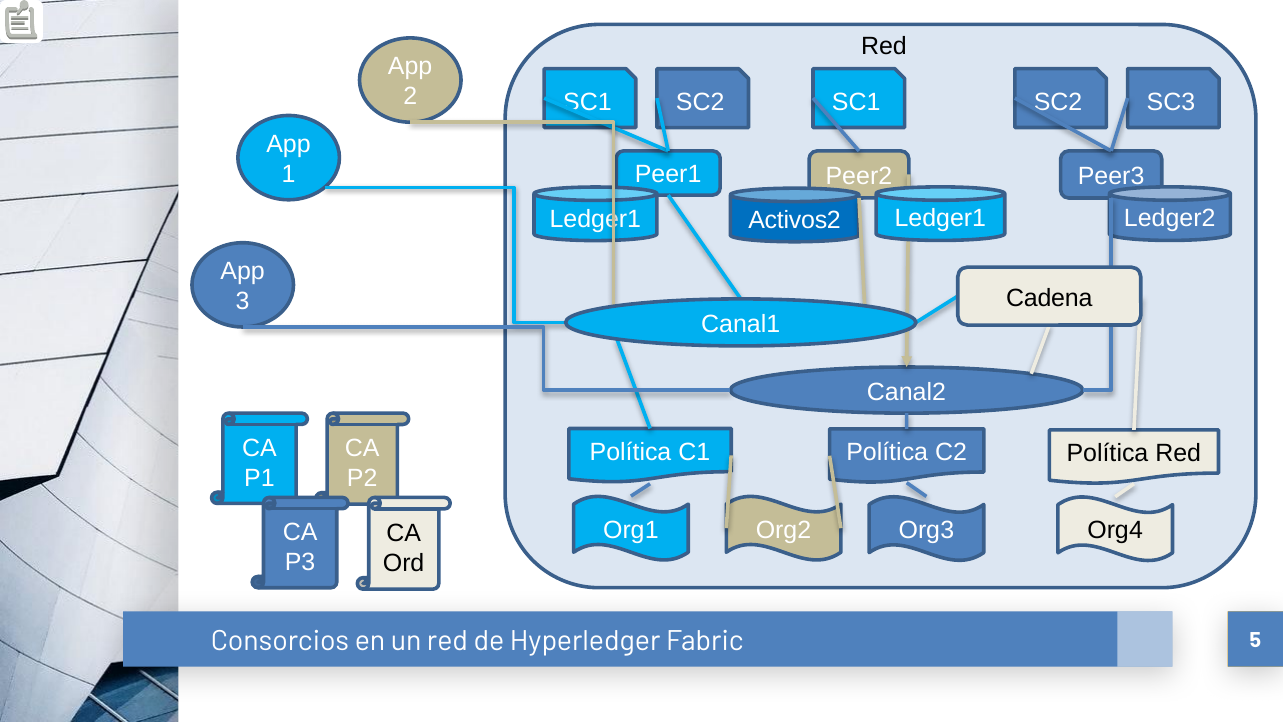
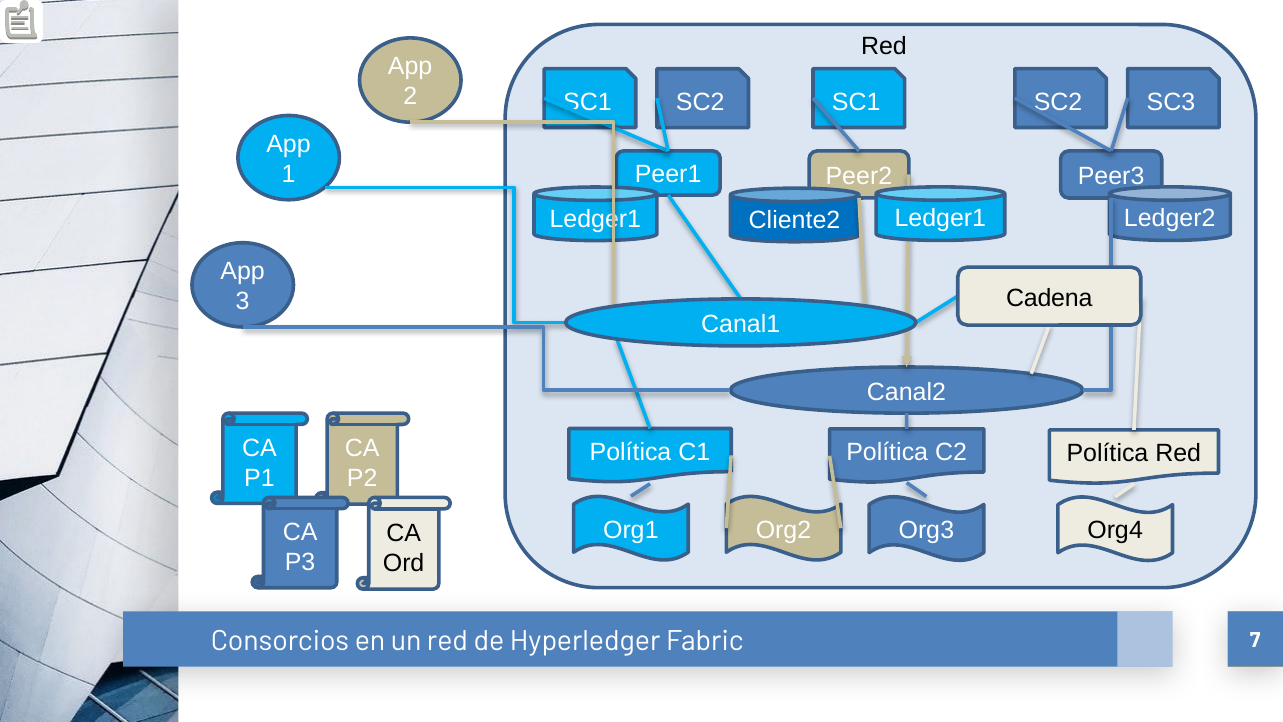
Activos2: Activos2 -> Cliente2
5: 5 -> 7
